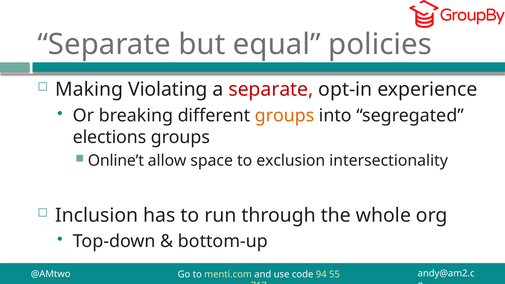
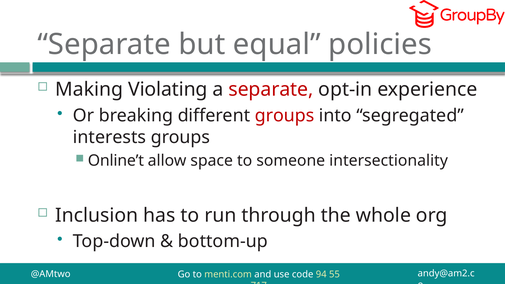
groups at (285, 116) colour: orange -> red
elections: elections -> interests
exclusion: exclusion -> someone
